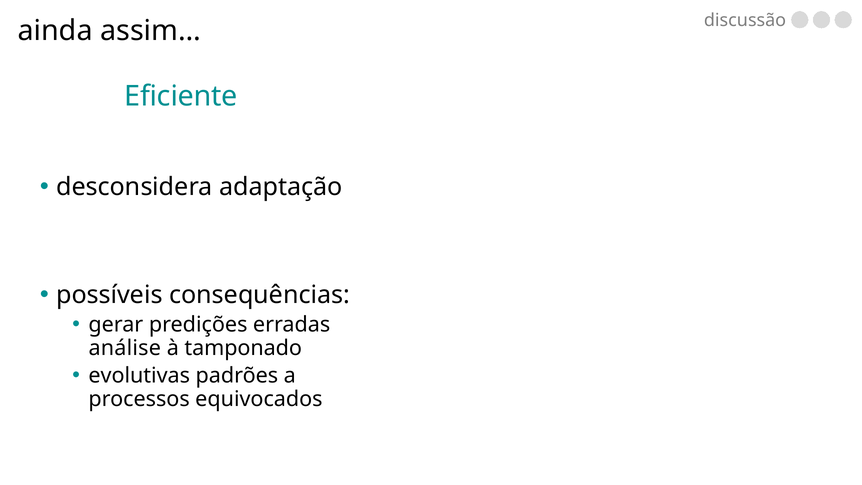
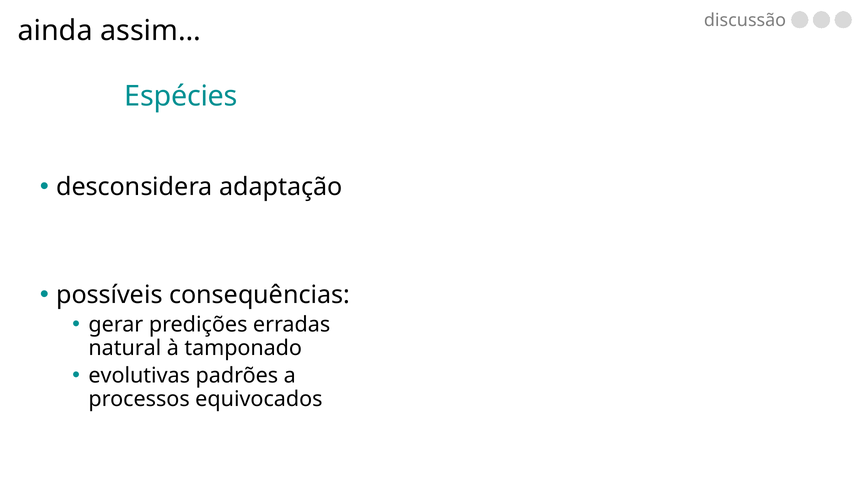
Eficiente: Eficiente -> Espécies
análise: análise -> natural
